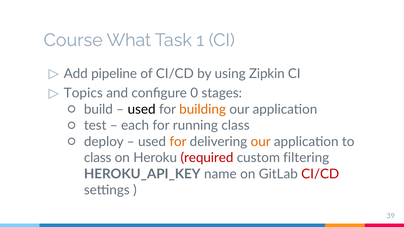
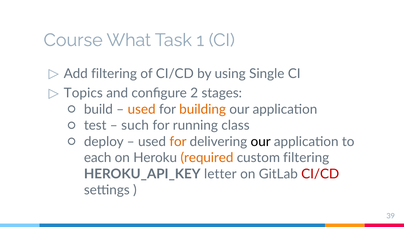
Add pipeline: pipeline -> filtering
Zipkin: Zipkin -> Single
0: 0 -> 2
used at (142, 109) colour: black -> orange
each: each -> such
our at (261, 142) colour: orange -> black
class at (98, 158): class -> each
required colour: red -> orange
name: name -> letter
